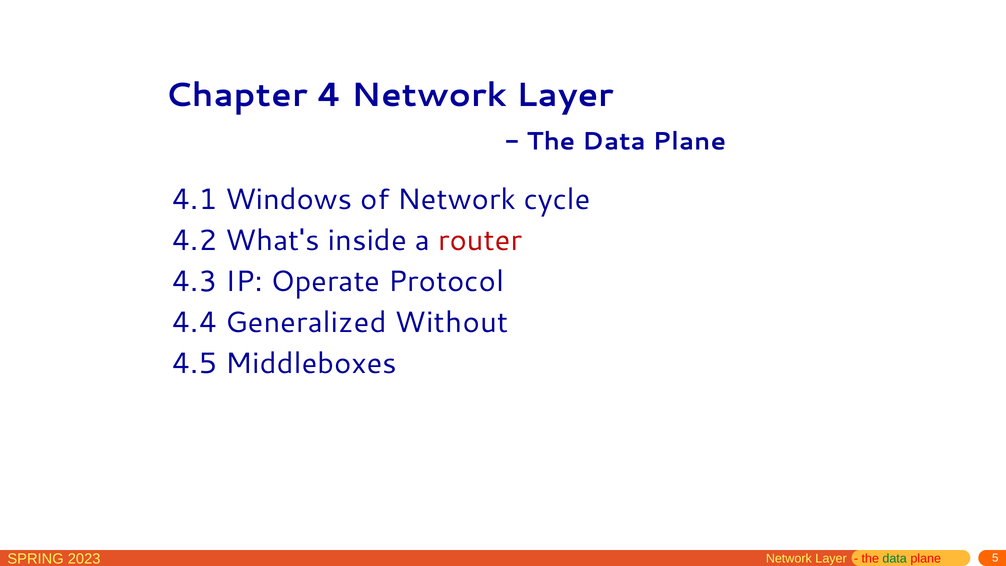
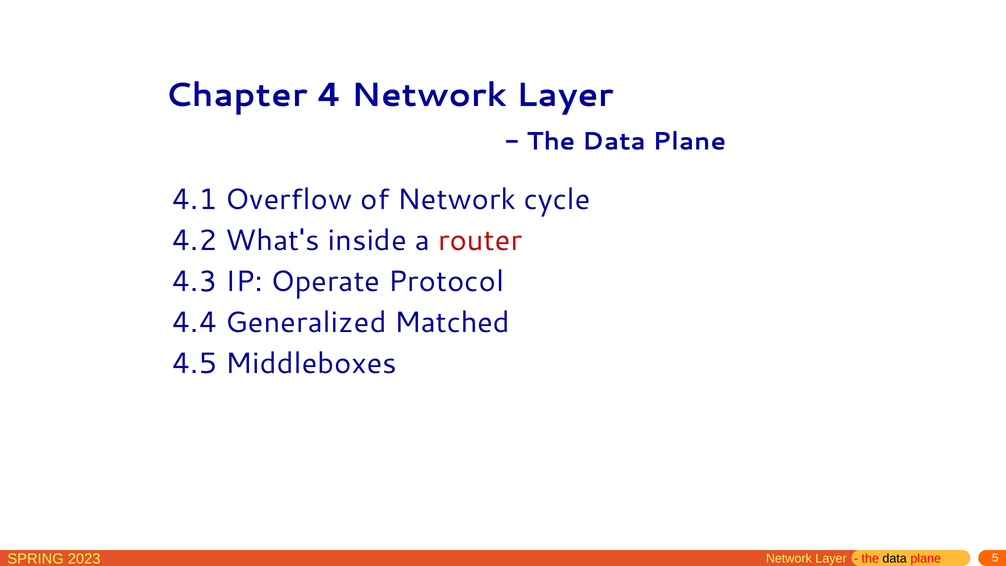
Windows: Windows -> Overflow
Without: Without -> Matched
data at (895, 559) colour: green -> black
